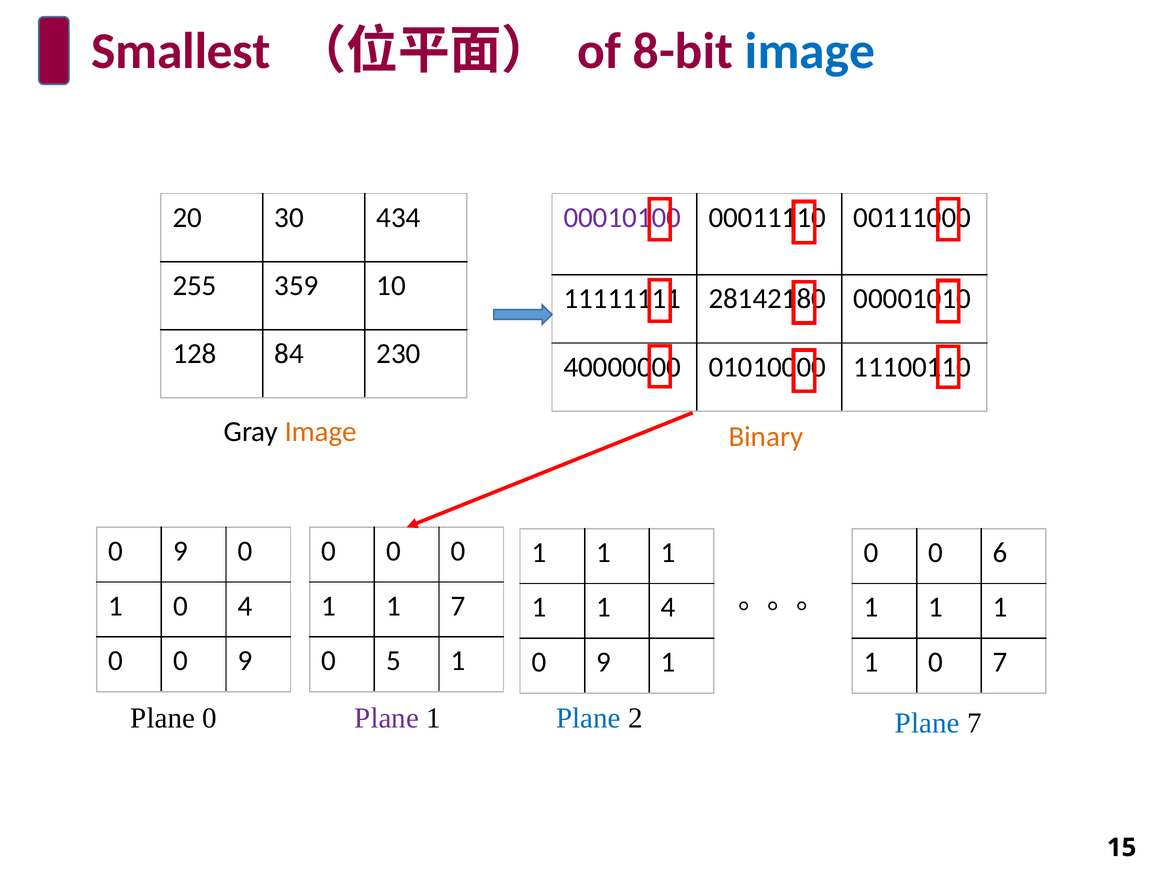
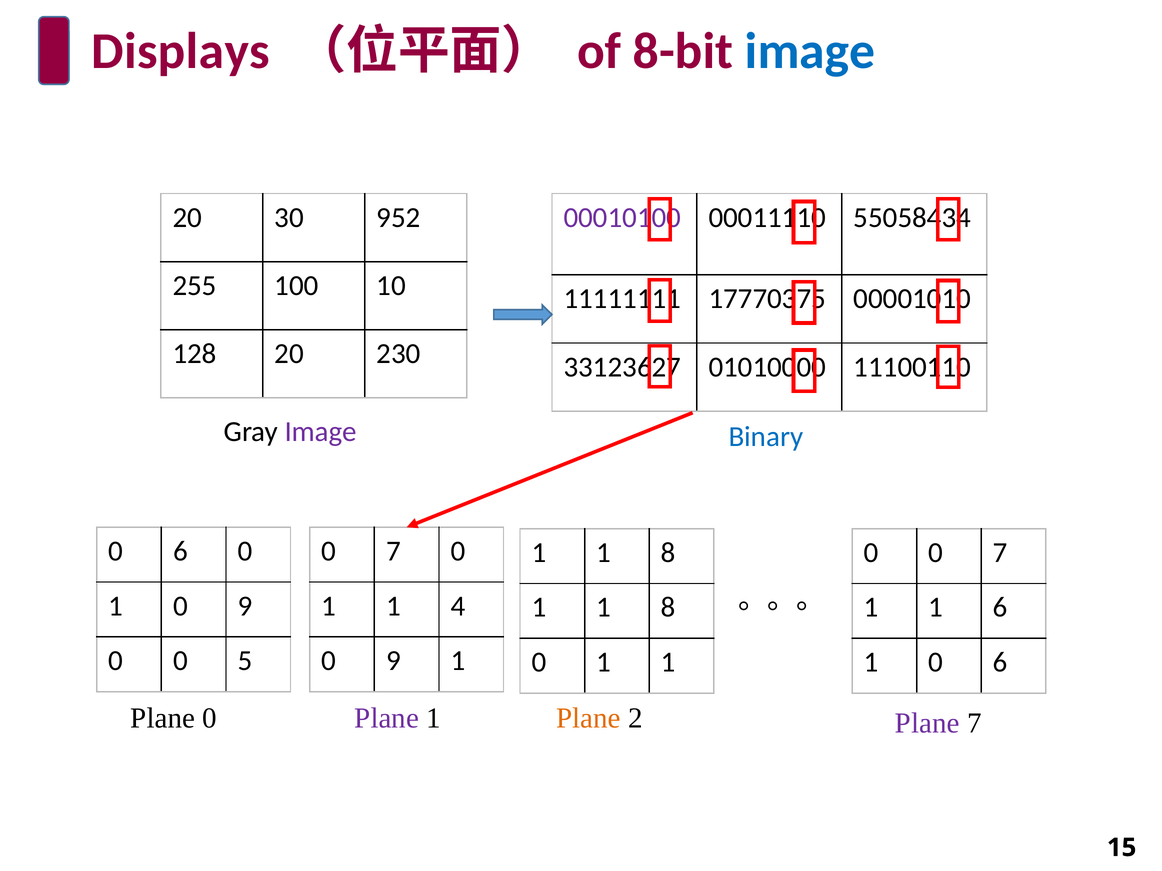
Smallest: Smallest -> Displays
434: 434 -> 952
00111000: 00111000 -> 55058434
359: 359 -> 100
28142180: 28142180 -> 17770375
128 84: 84 -> 20
40000000: 40000000 -> 33123627
Image at (321, 432) colour: orange -> purple
Binary colour: orange -> blue
9 at (180, 551): 9 -> 6
0 at (393, 551): 0 -> 7
1 at (668, 553): 1 -> 8
0 0 6: 6 -> 7
1 0 4: 4 -> 9
1 7: 7 -> 4
4 at (668, 608): 4 -> 8
1 at (1000, 608): 1 -> 6
0 0 9: 9 -> 5
5 at (393, 661): 5 -> 9
9 at (604, 663): 9 -> 1
1 0 7: 7 -> 6
Plane at (588, 719) colour: blue -> orange
Plane at (927, 724) colour: blue -> purple
